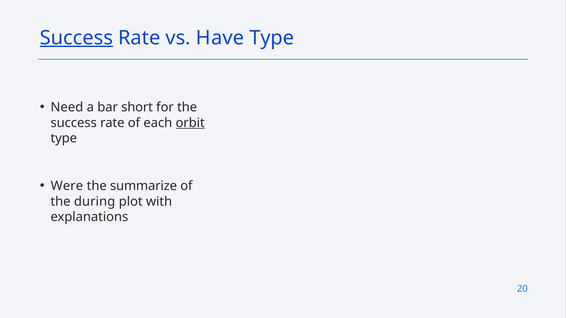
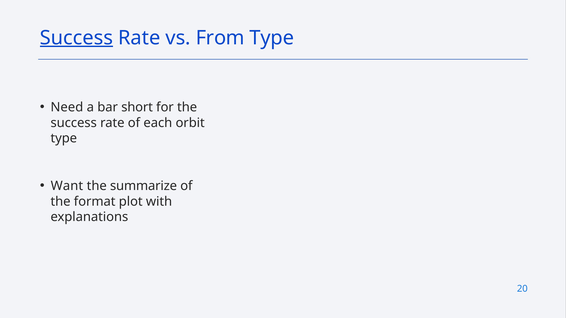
Have: Have -> From
orbit underline: present -> none
Were: Were -> Want
during: during -> format
